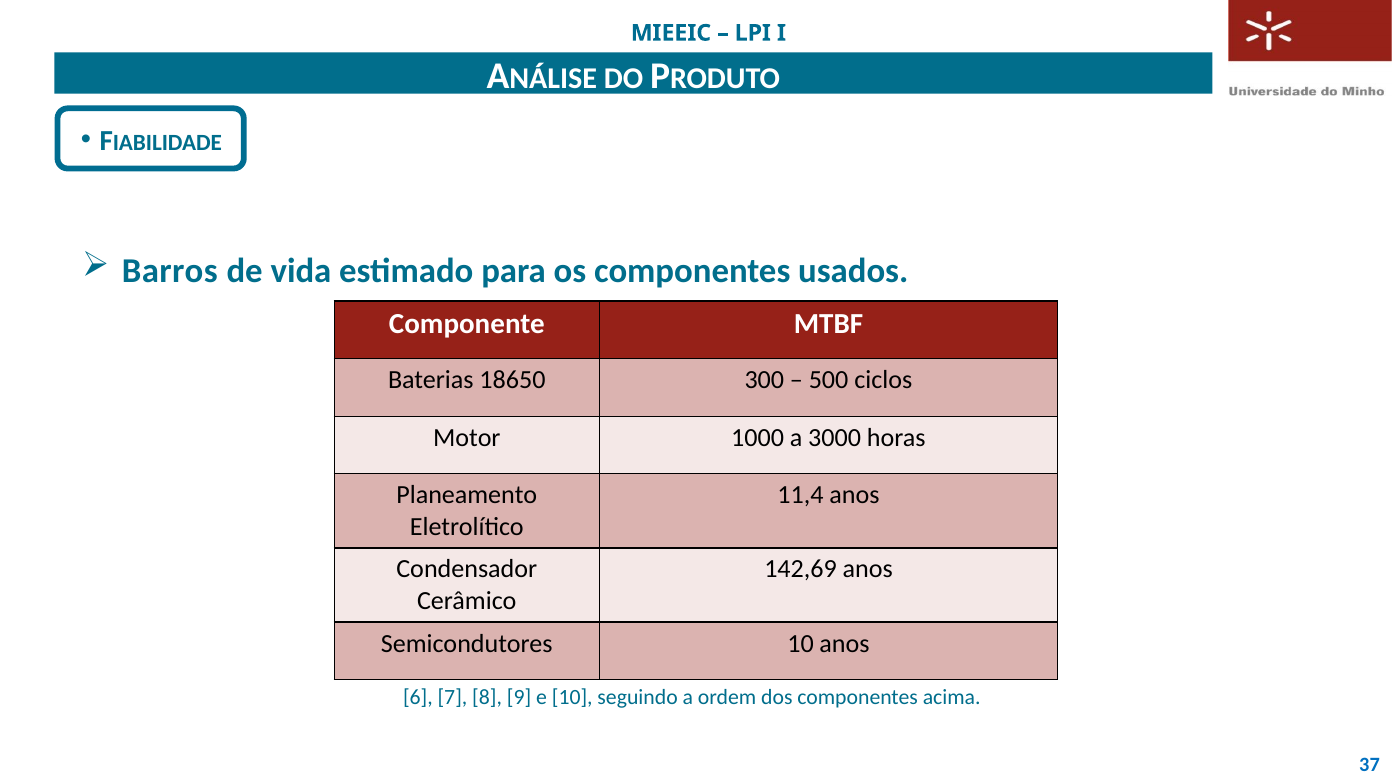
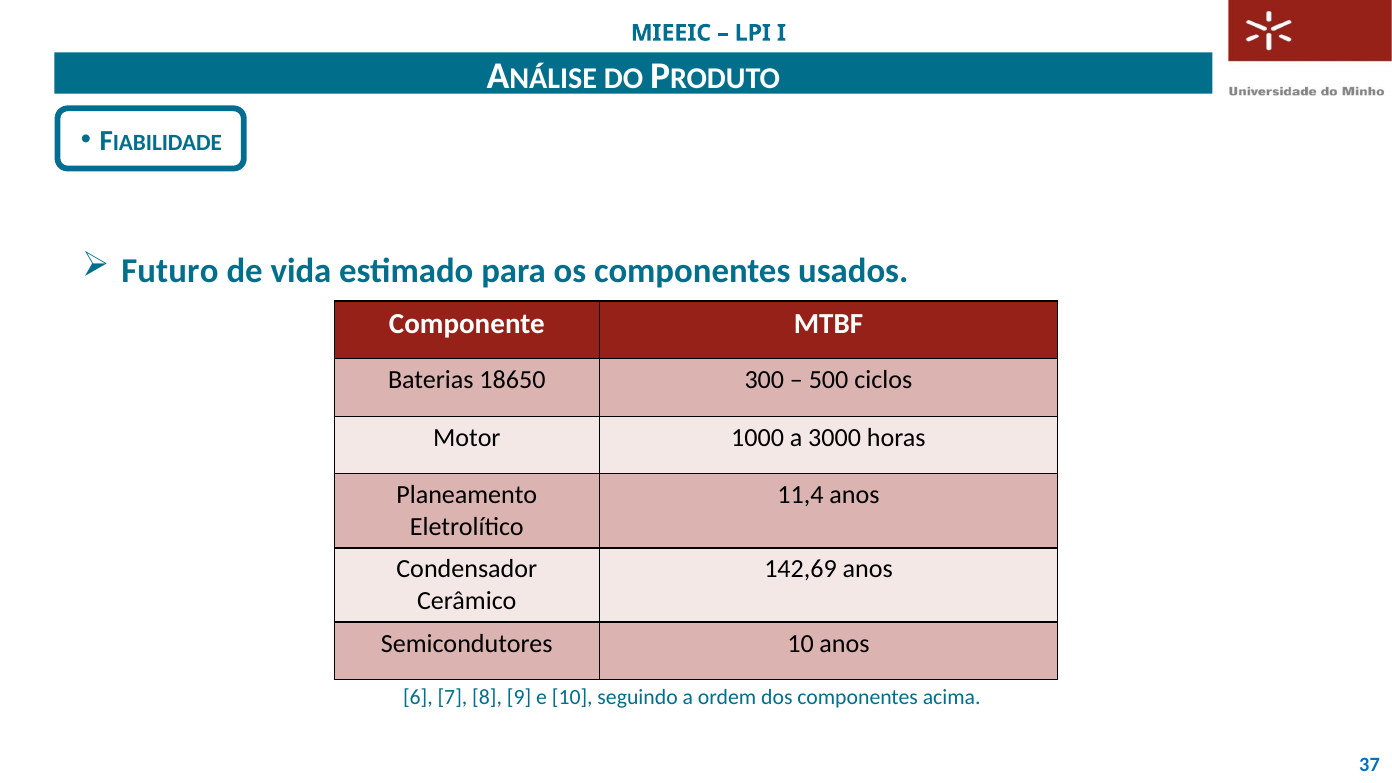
Barros: Barros -> Futuro
